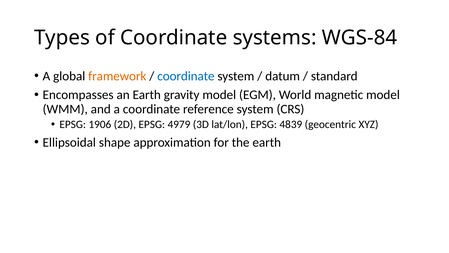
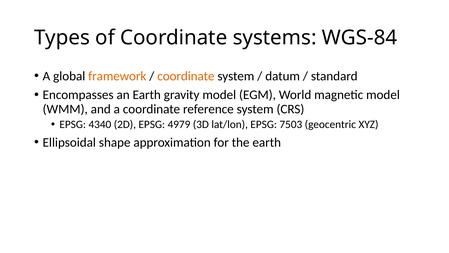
coordinate at (186, 76) colour: blue -> orange
1906: 1906 -> 4340
4839: 4839 -> 7503
